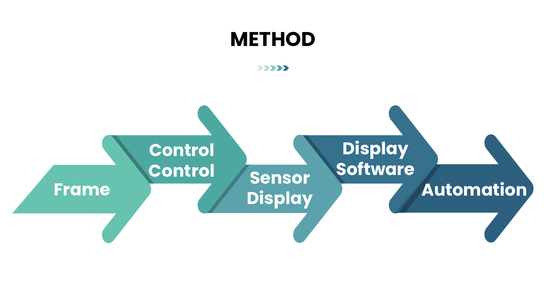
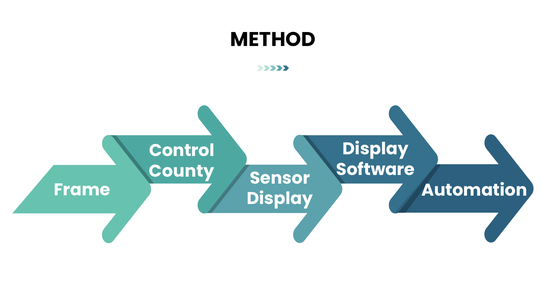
Control at (182, 171): Control -> County
